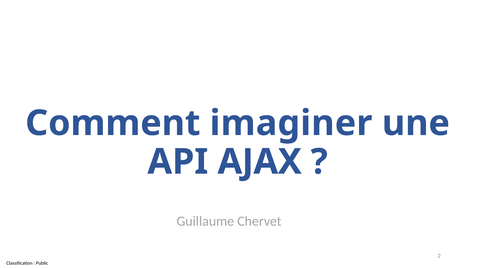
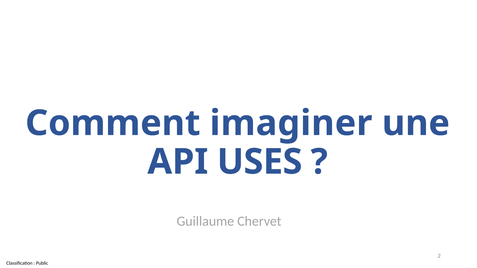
AJAX: AJAX -> USES
